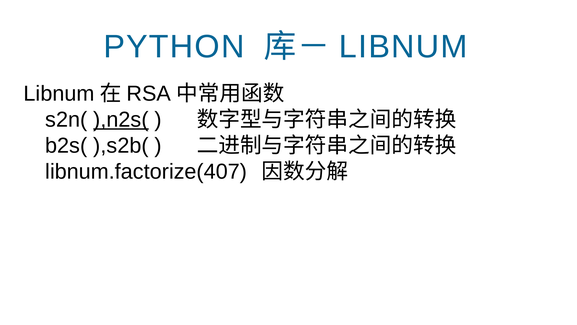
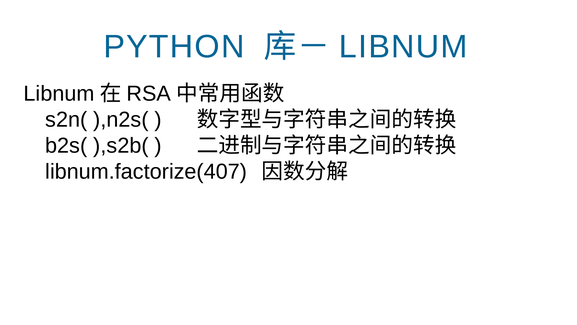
),n2s( underline: present -> none
